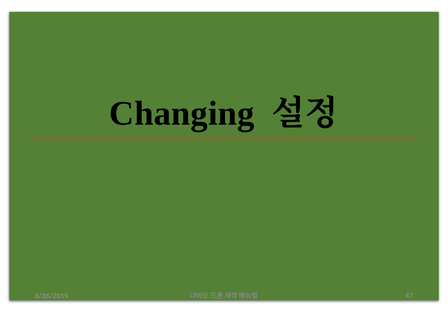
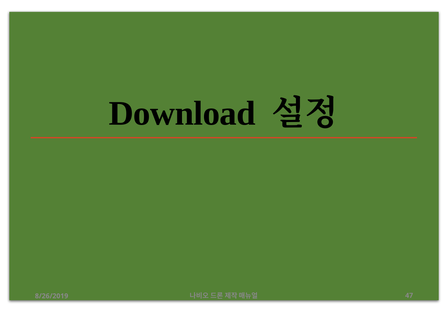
Changing: Changing -> Download
